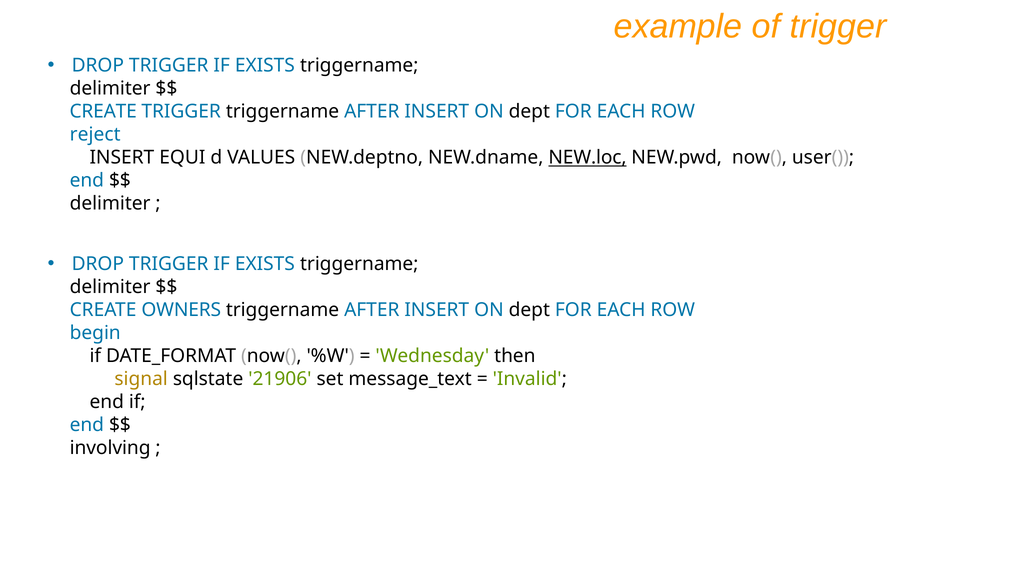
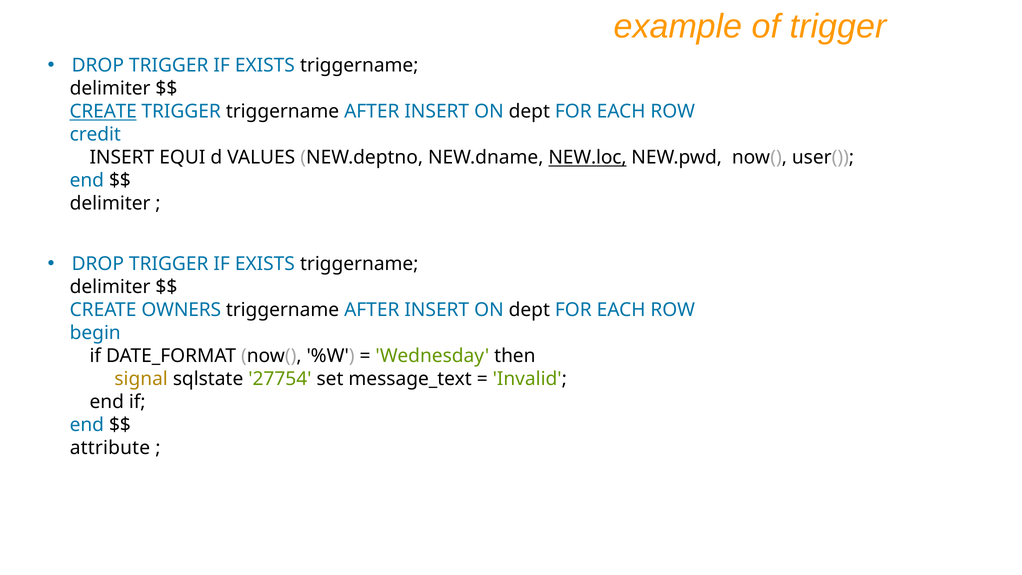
CREATE at (103, 112) underline: none -> present
reject: reject -> credit
21906: 21906 -> 27754
involving: involving -> attribute
